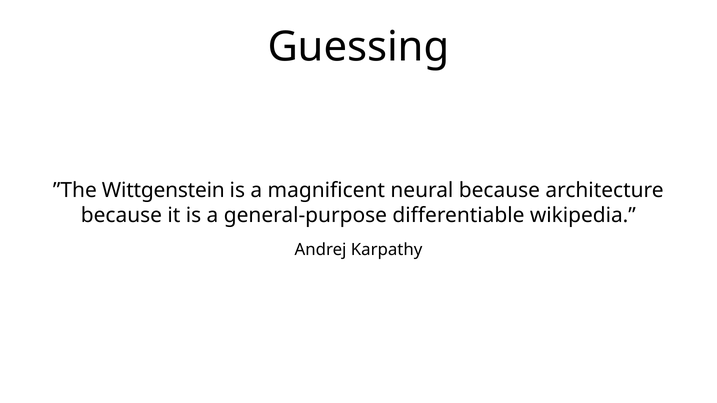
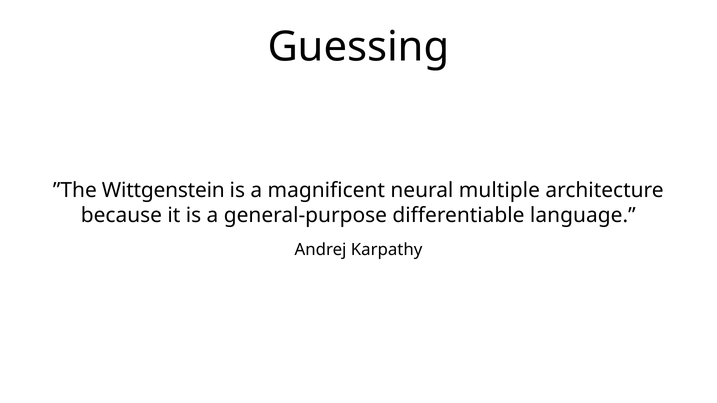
neural because: because -> multiple
wikipedia: wikipedia -> language
